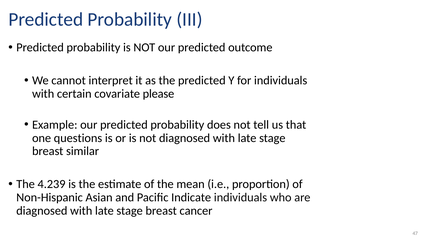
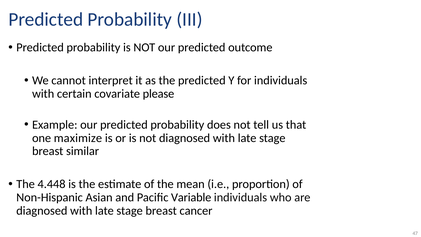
questions: questions -> maximize
4.239: 4.239 -> 4.448
Indicate: Indicate -> Variable
